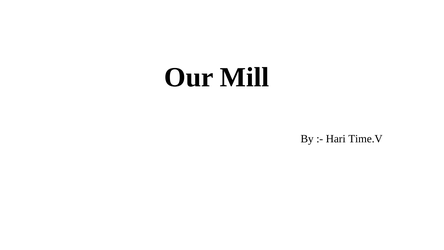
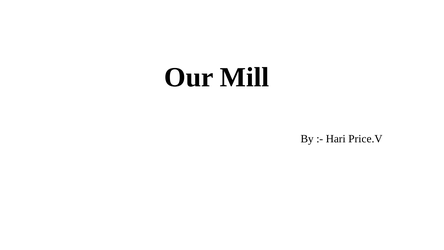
Time.V: Time.V -> Price.V
